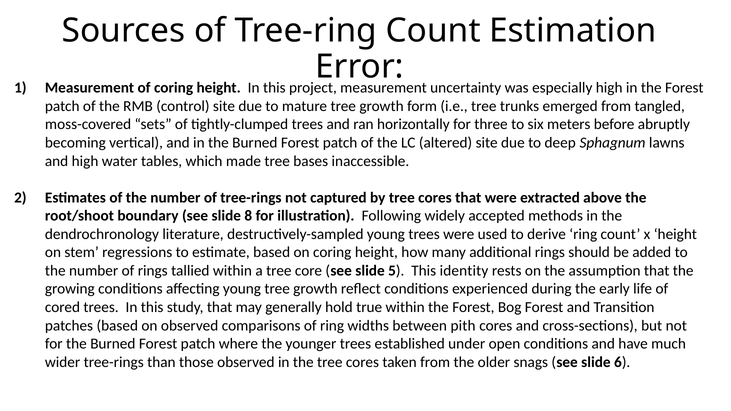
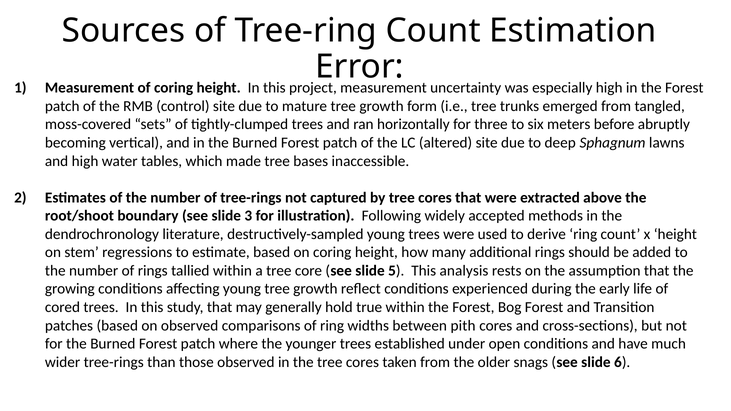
8: 8 -> 3
identity: identity -> analysis
